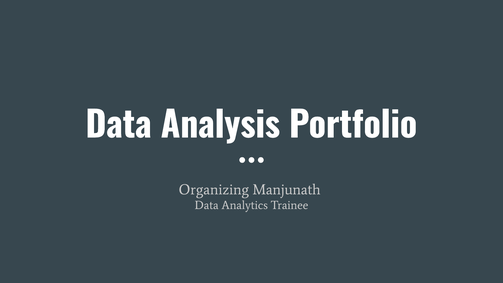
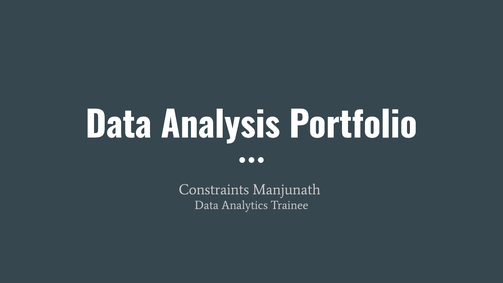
Organizing: Organizing -> Constraints
